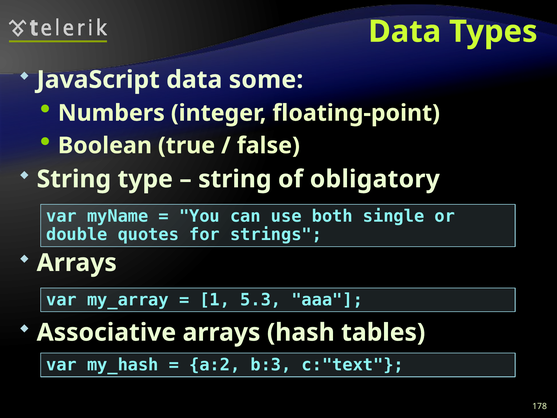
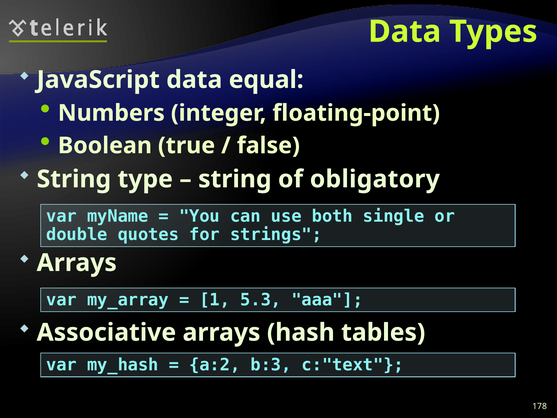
some: some -> equal
